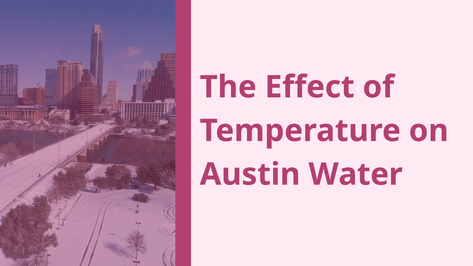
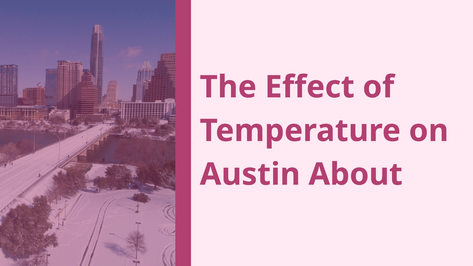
Water: Water -> About
